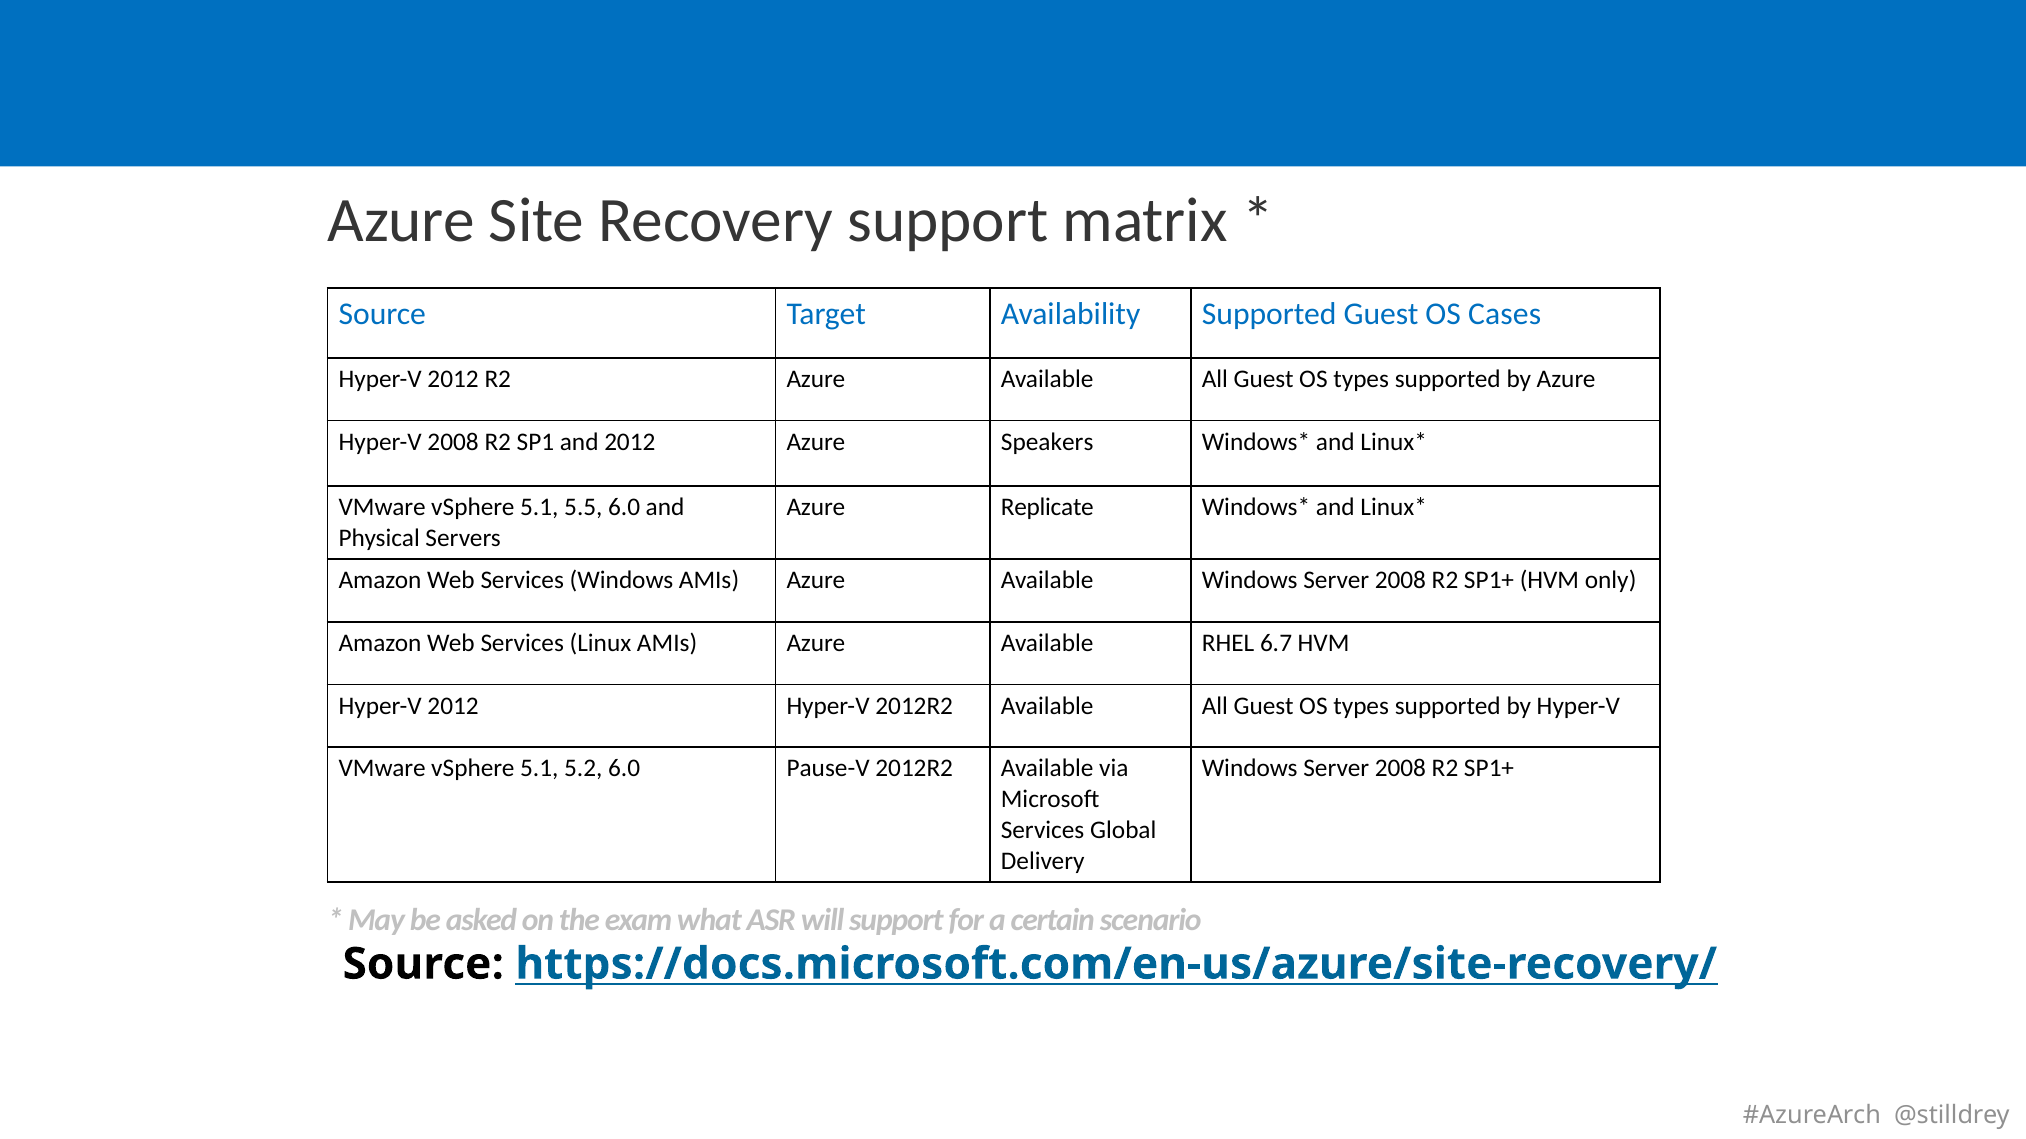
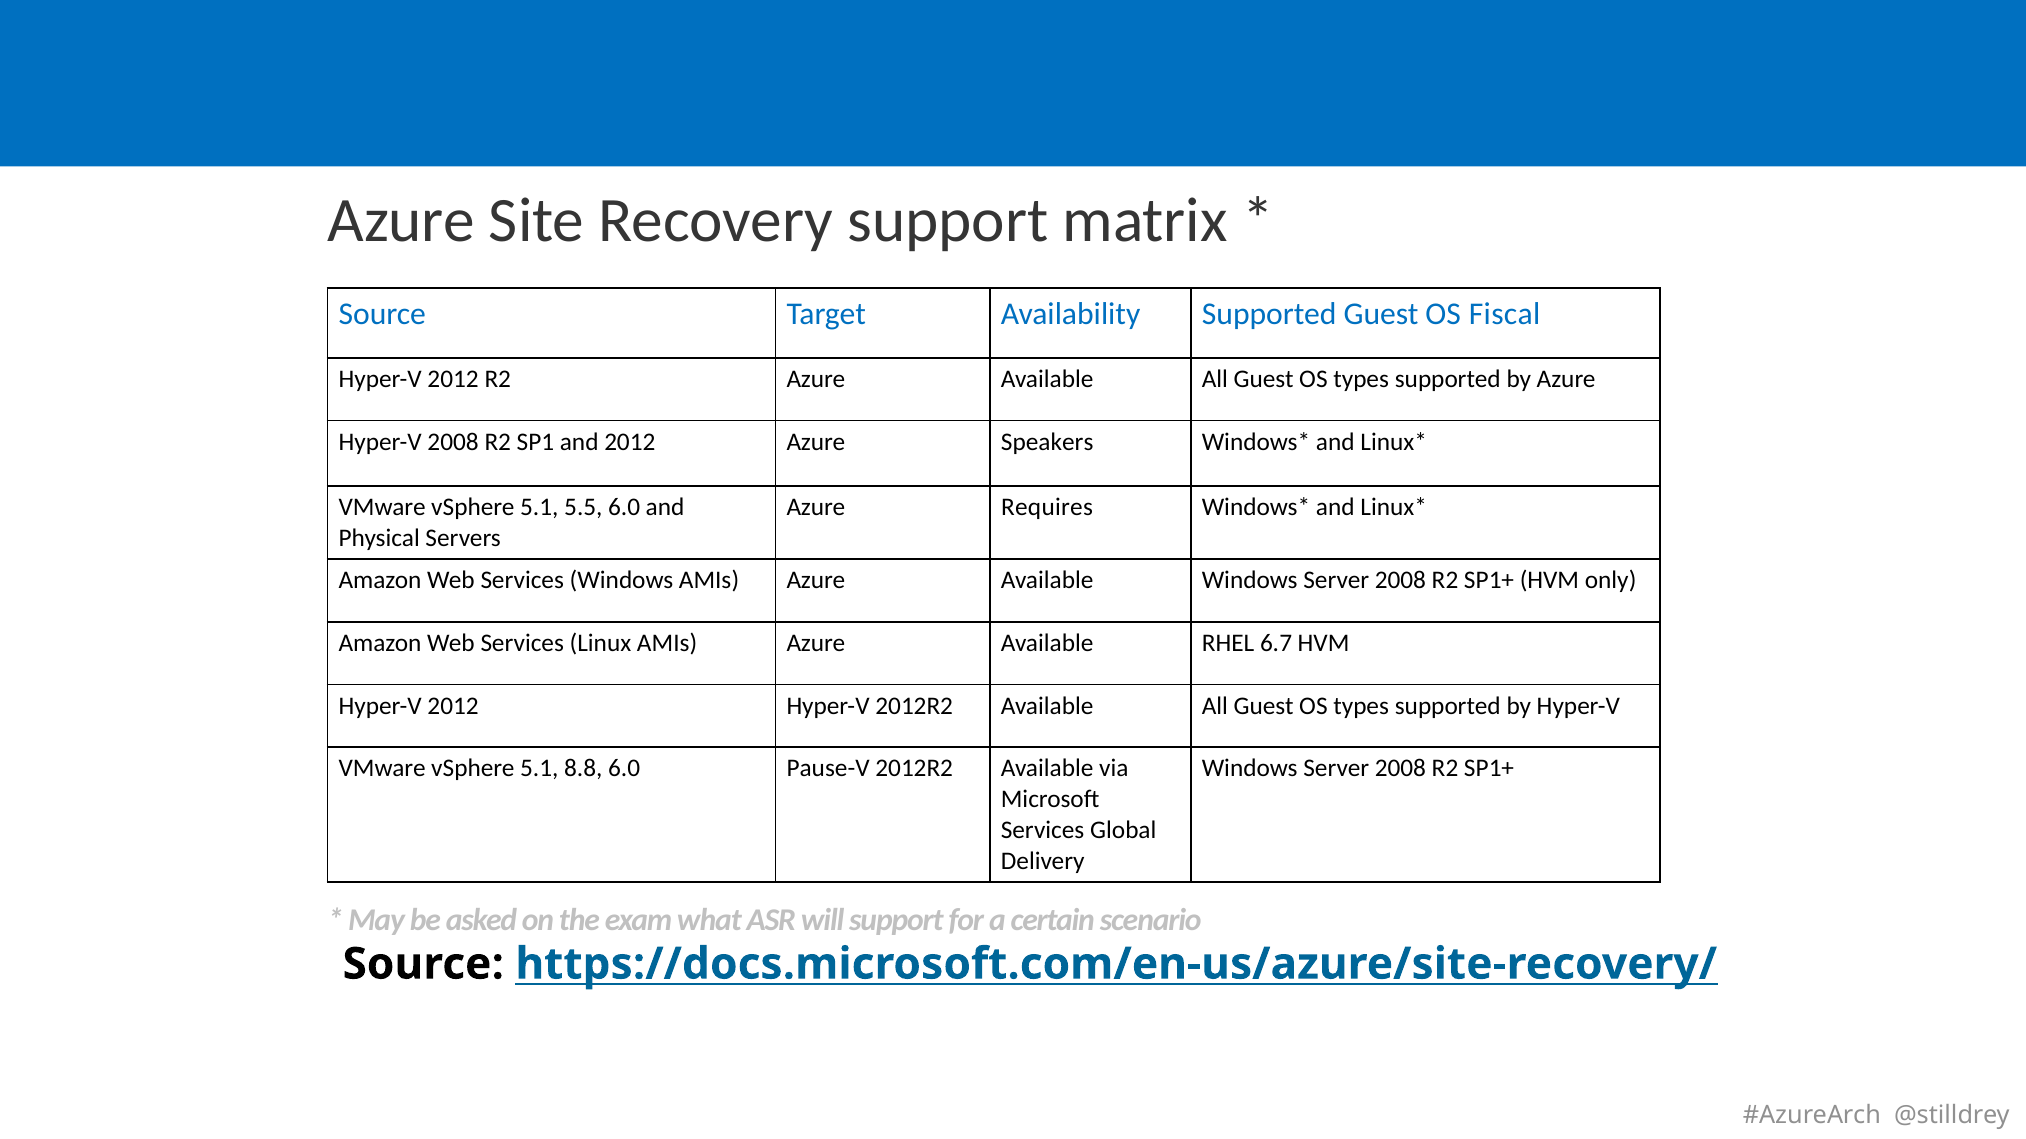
Cases: Cases -> Fiscal
Replicate: Replicate -> Requires
5.2: 5.2 -> 8.8
